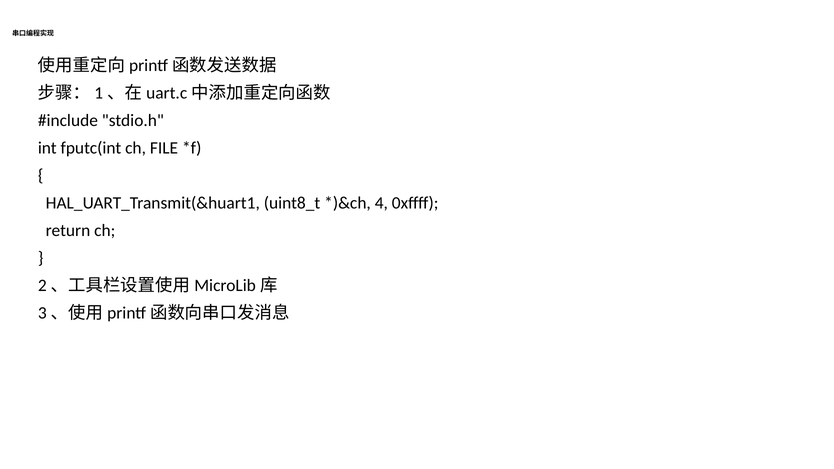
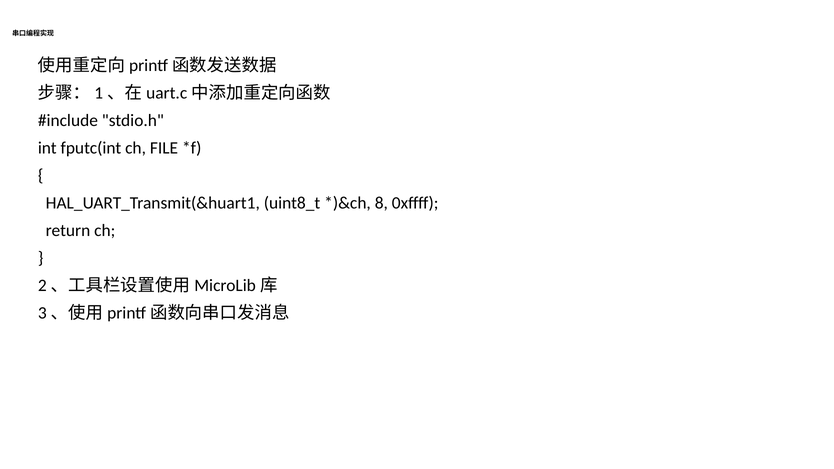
4: 4 -> 8
